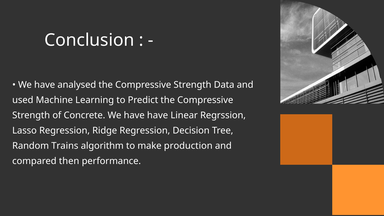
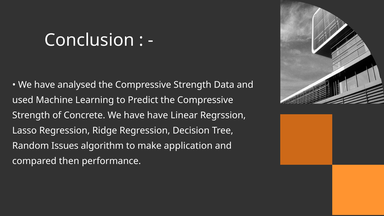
Trains: Trains -> Issues
production: production -> application
